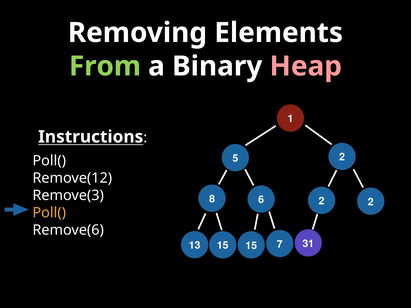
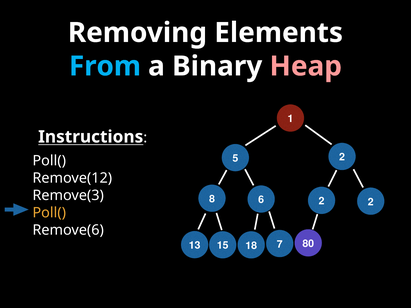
From colour: light green -> light blue
15 15: 15 -> 18
31: 31 -> 80
